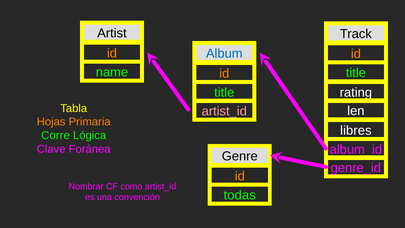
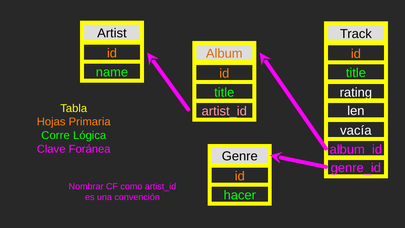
Album colour: blue -> orange
libres: libres -> vacía
todas: todas -> hacer
